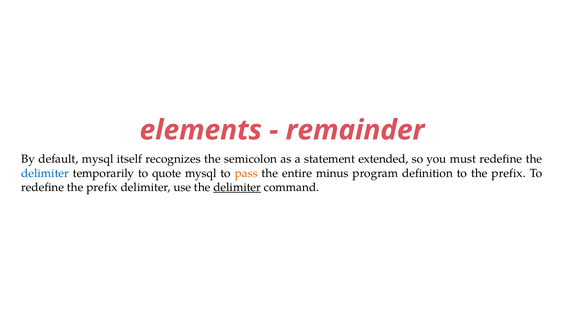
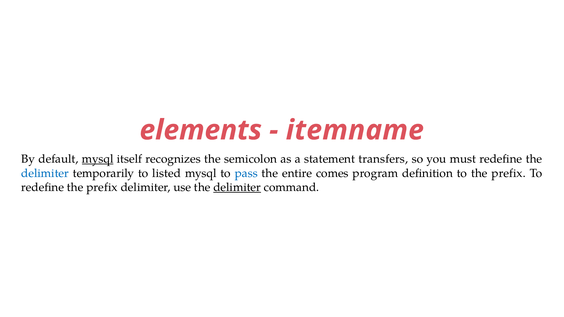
remainder: remainder -> itemname
mysql at (98, 159) underline: none -> present
extended: extended -> transfers
quote: quote -> listed
pass colour: orange -> blue
minus: minus -> comes
